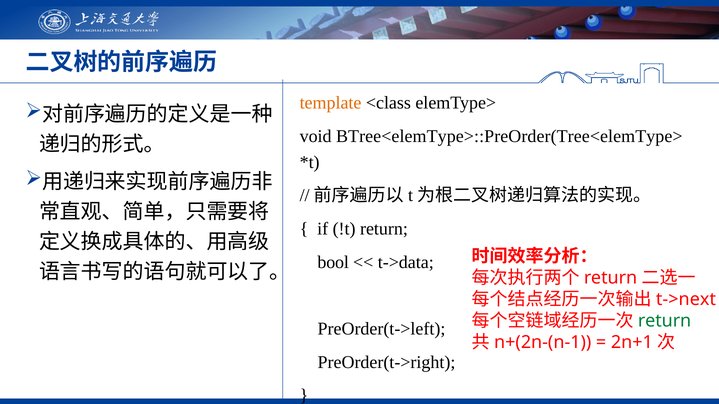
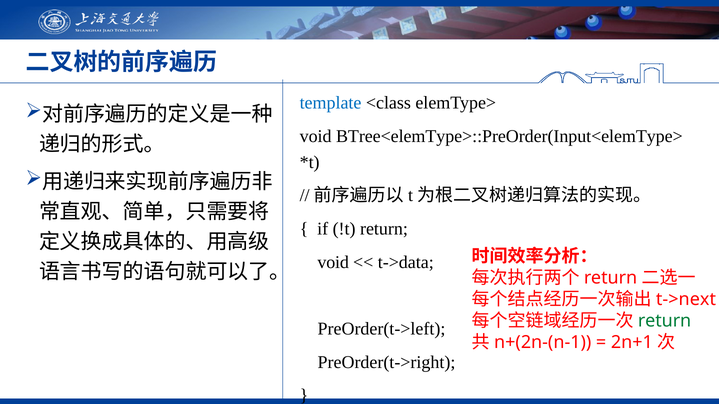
template colour: orange -> blue
BTree<elemType>::PreOrder(Tree<elemType>: BTree<elemType>::PreOrder(Tree<elemType> -> BTree<elemType>::PreOrder(Input<elemType>
bool at (333, 262): bool -> void
